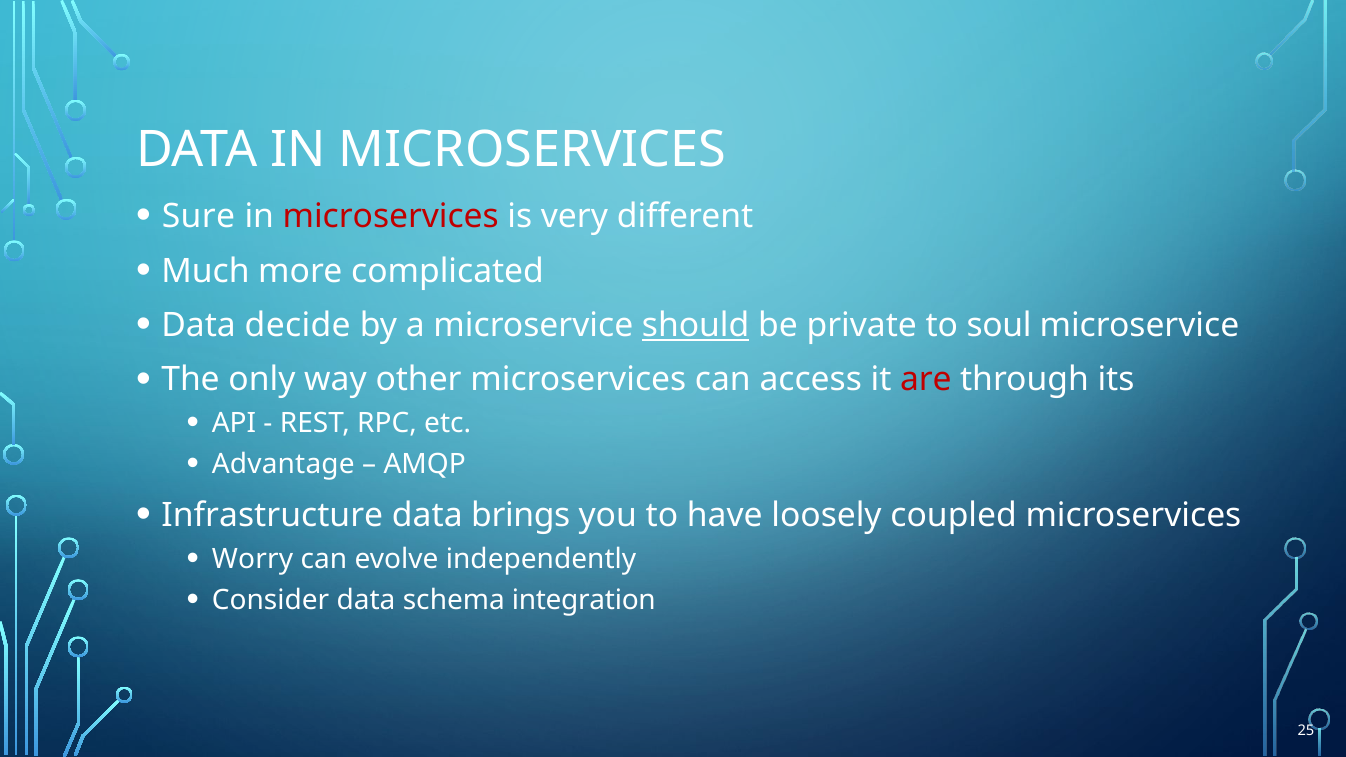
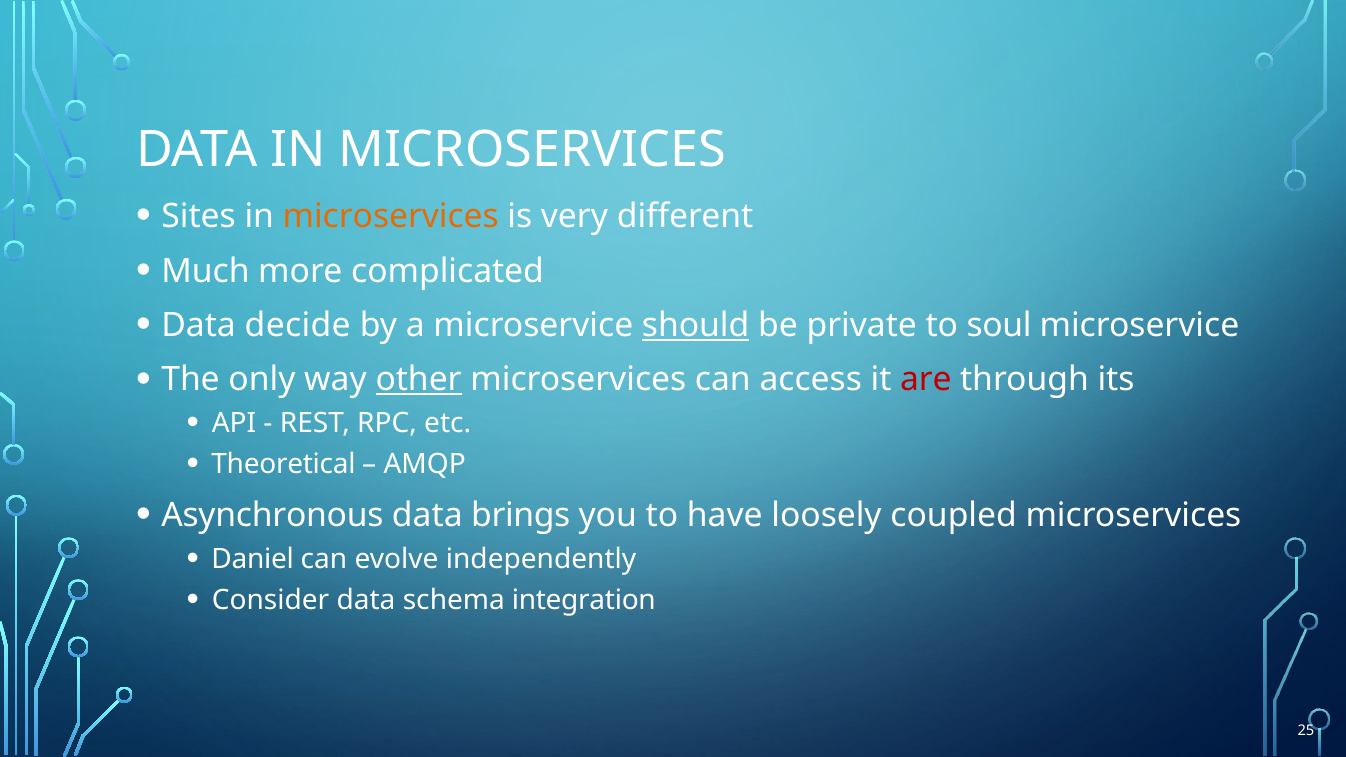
Sure: Sure -> Sites
microservices at (391, 217) colour: red -> orange
other underline: none -> present
Advantage: Advantage -> Theoretical
Infrastructure: Infrastructure -> Asynchronous
Worry: Worry -> Daniel
